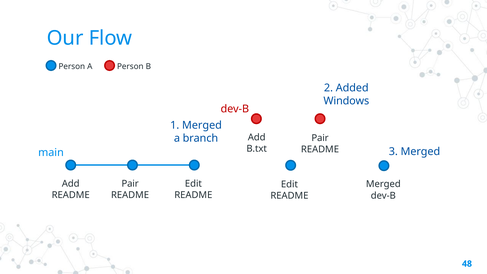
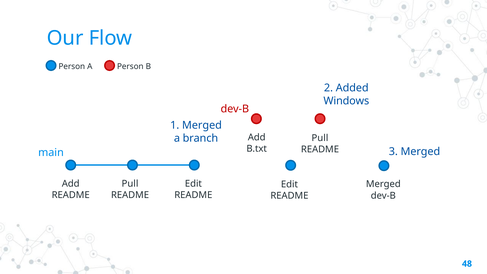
Pair at (320, 138): Pair -> Pull
Pair at (130, 184): Pair -> Pull
